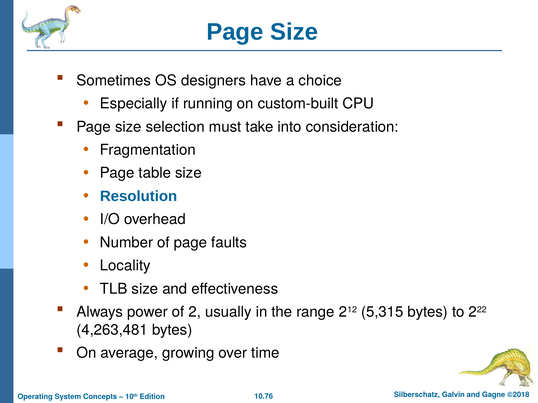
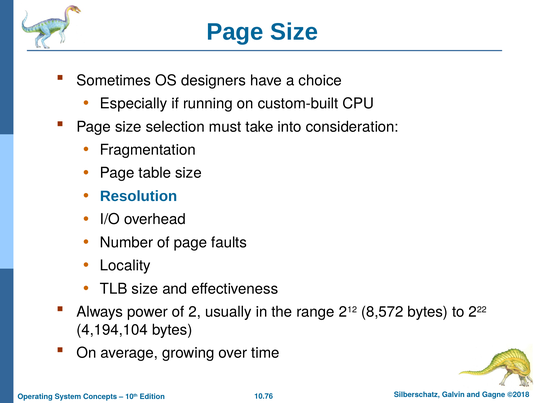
5,315: 5,315 -> 8,572
4,263,481: 4,263,481 -> 4,194,104
